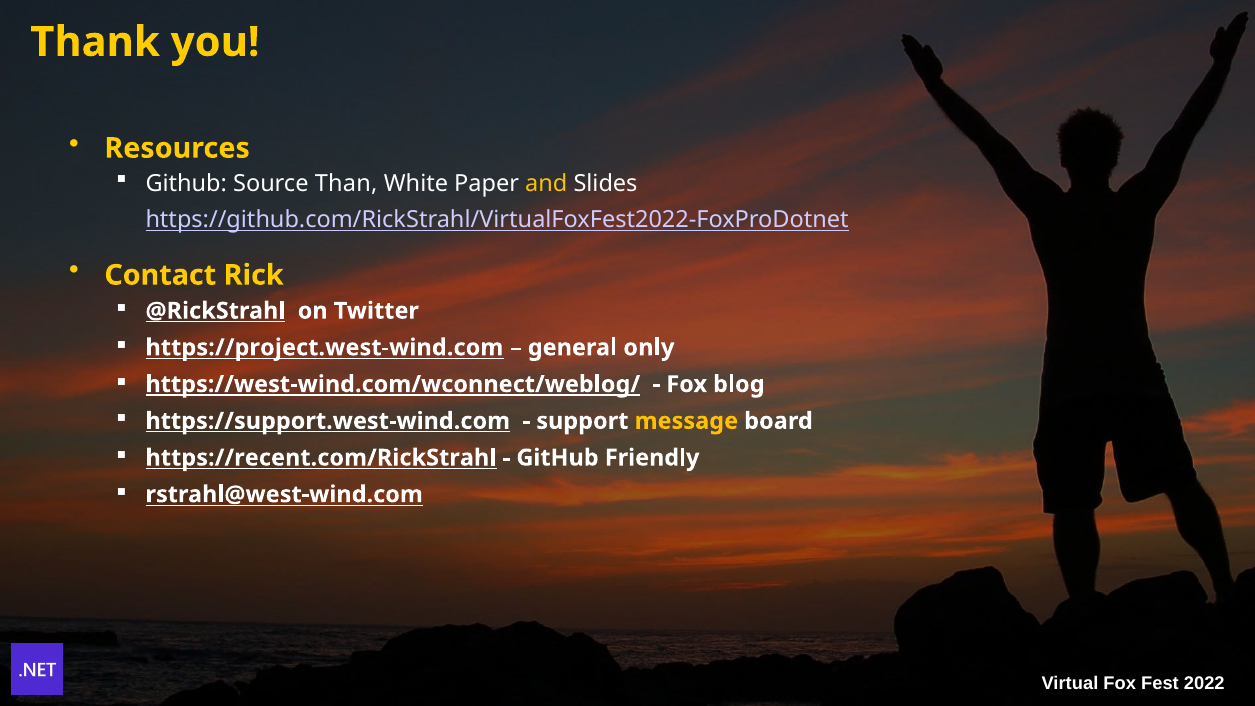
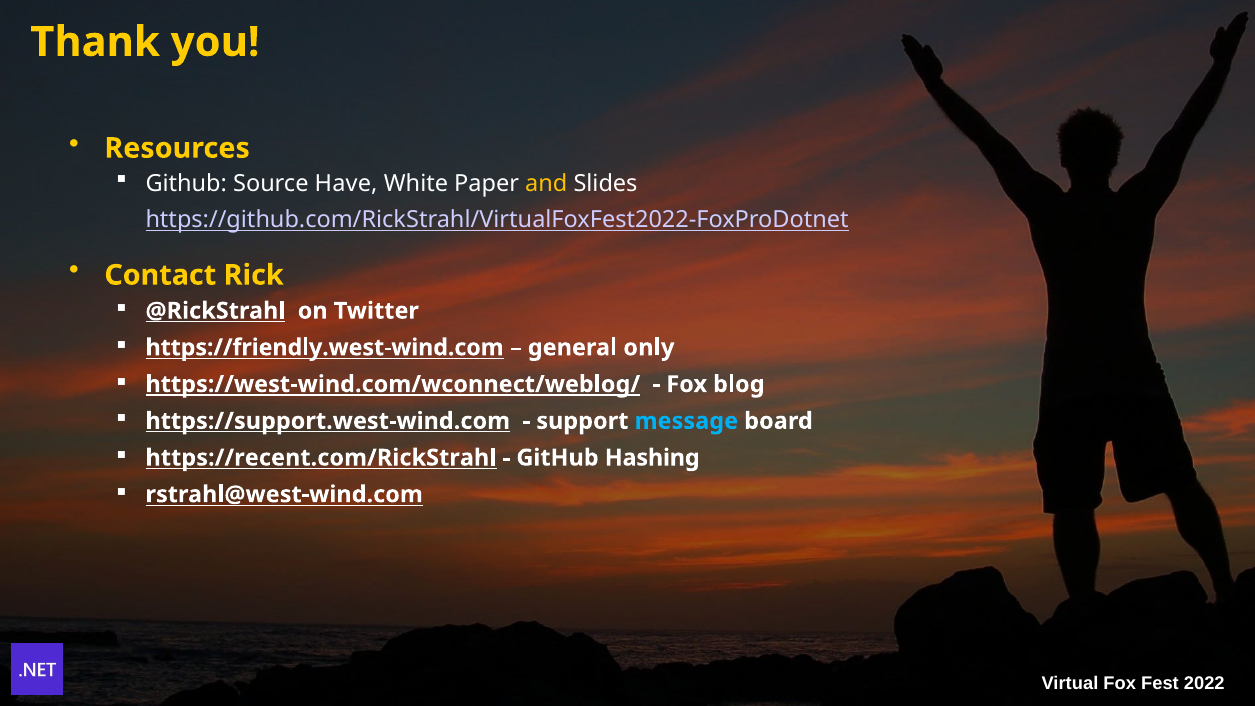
Than: Than -> Have
https://project.west-wind.com: https://project.west-wind.com -> https://friendly.west-wind.com
message colour: yellow -> light blue
Friendly: Friendly -> Hashing
